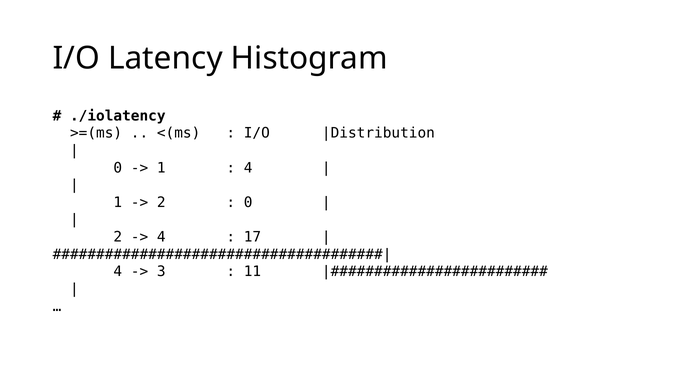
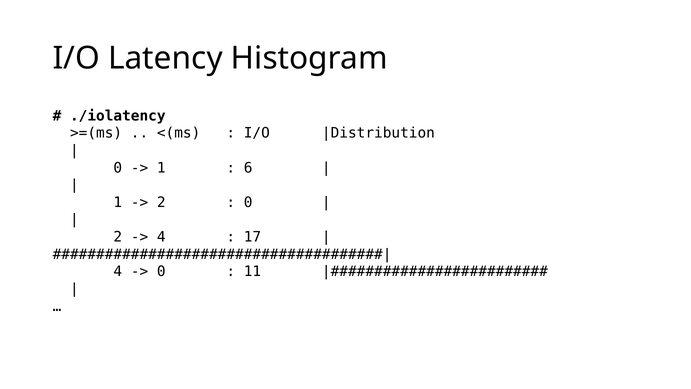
4 at (248, 168): 4 -> 6
3 at (161, 271): 3 -> 0
